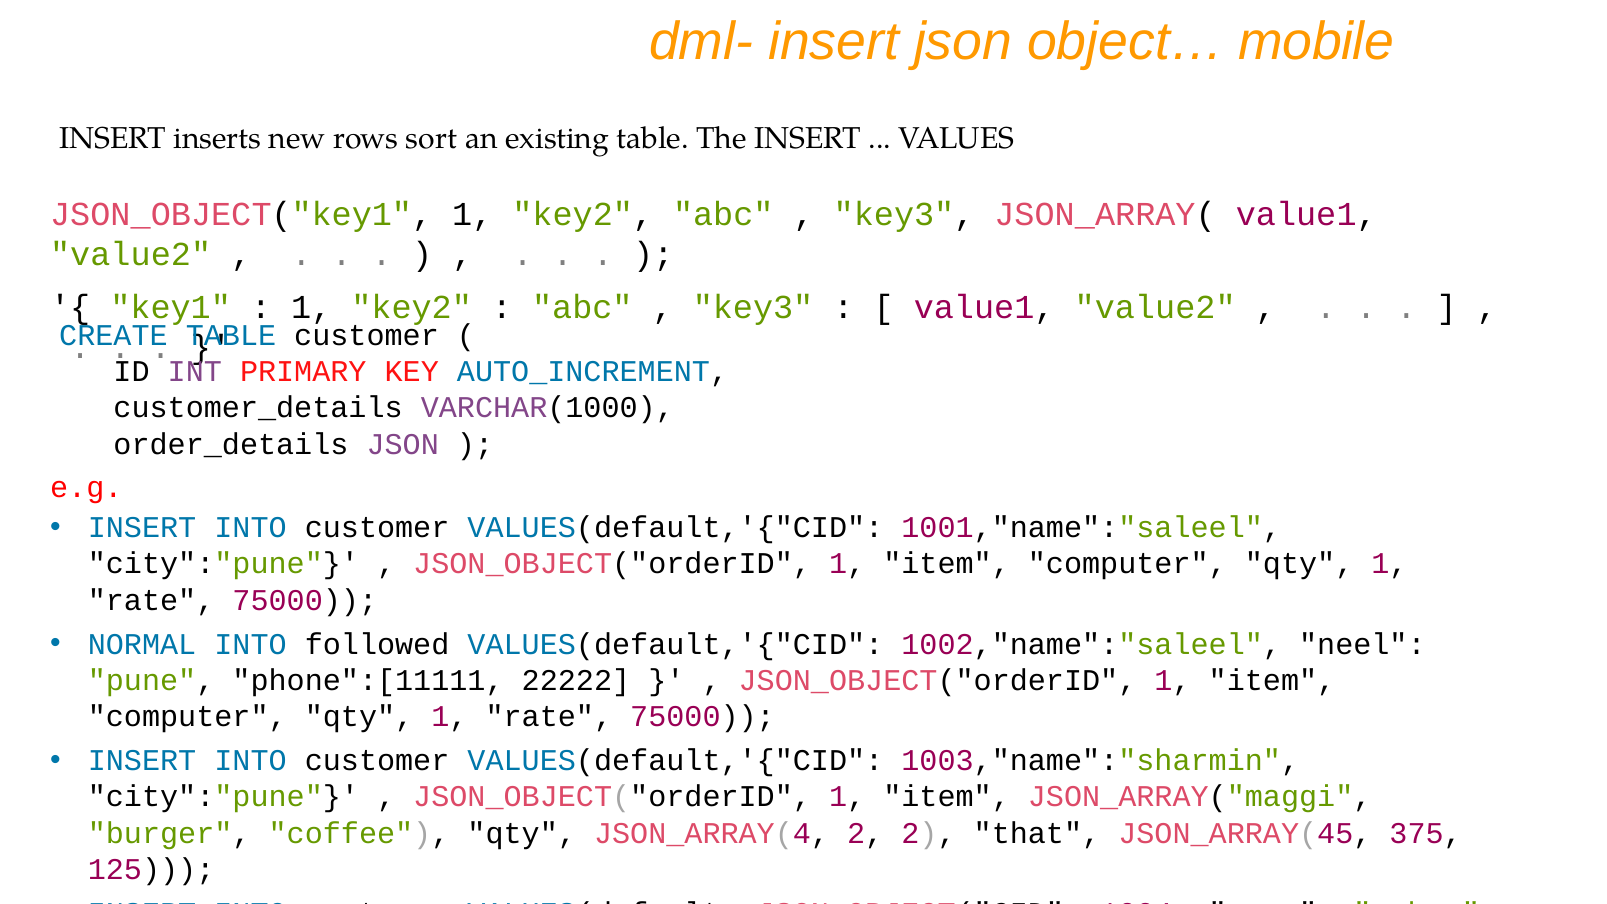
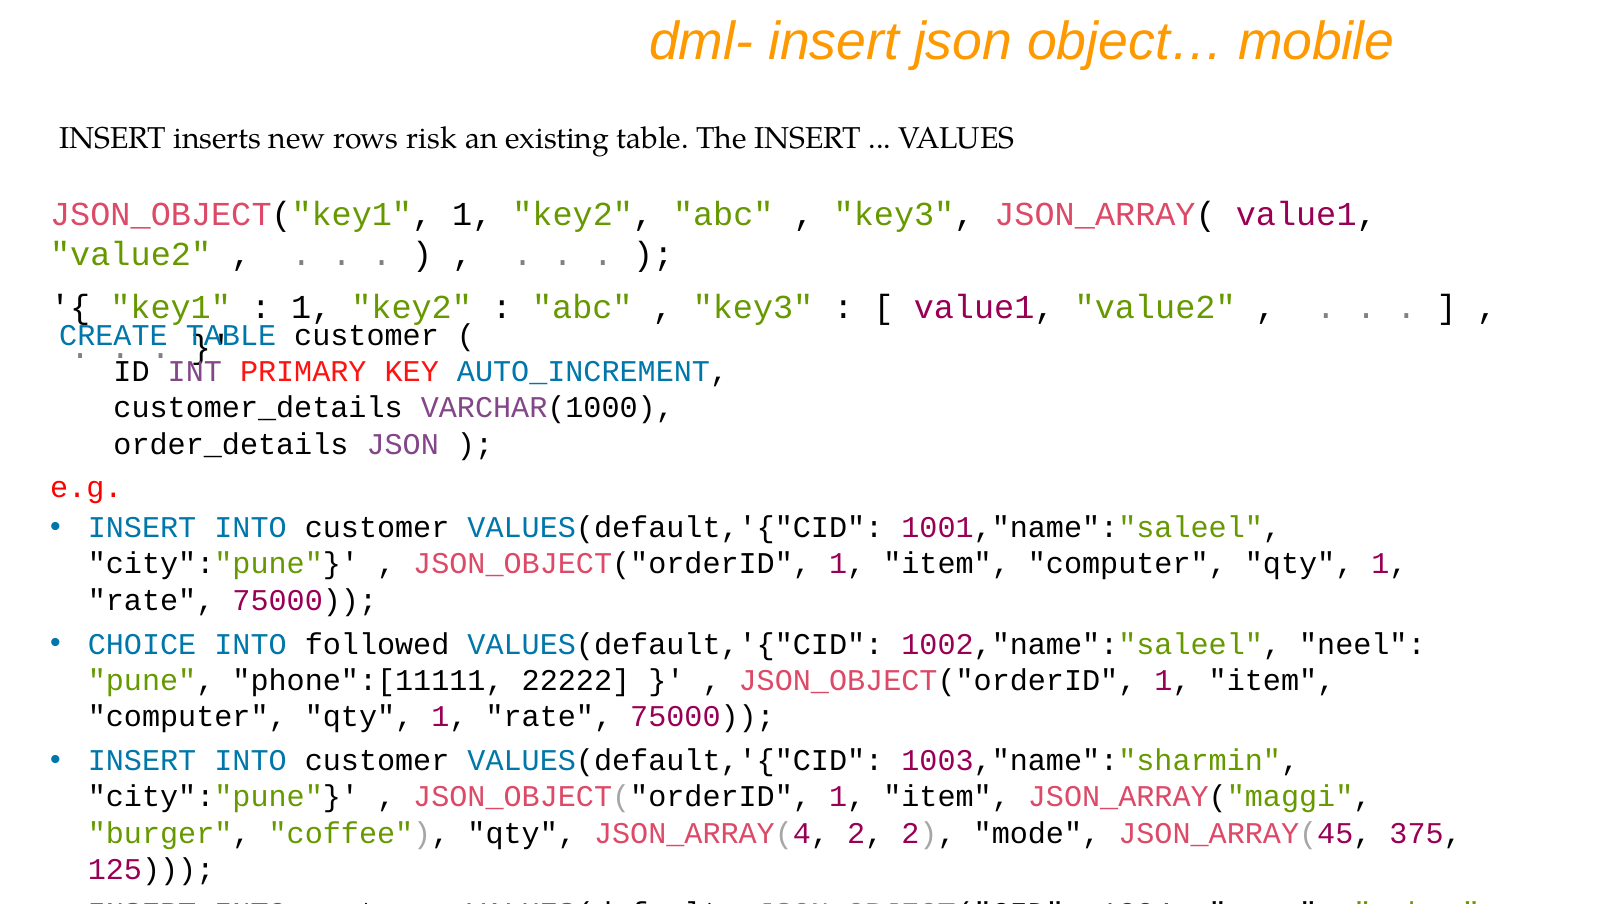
sort: sort -> risk
NORMAL: NORMAL -> CHOICE
that: that -> mode
